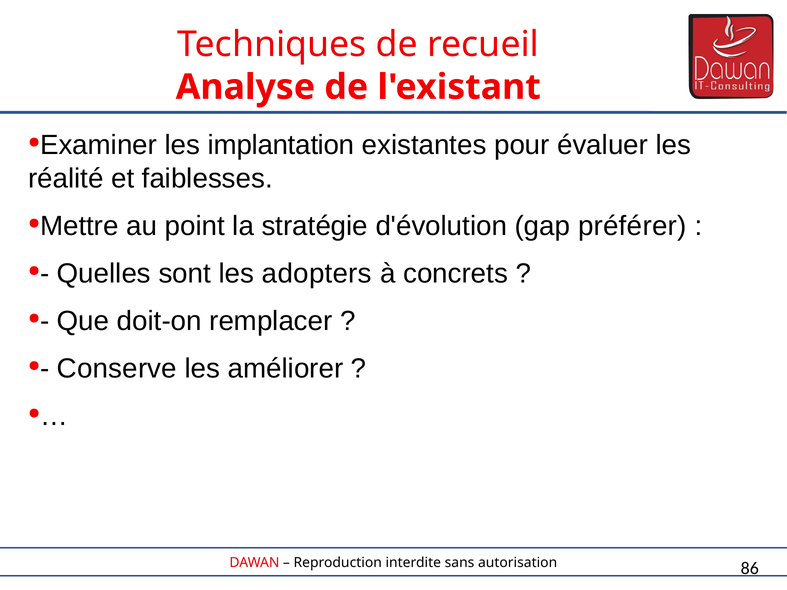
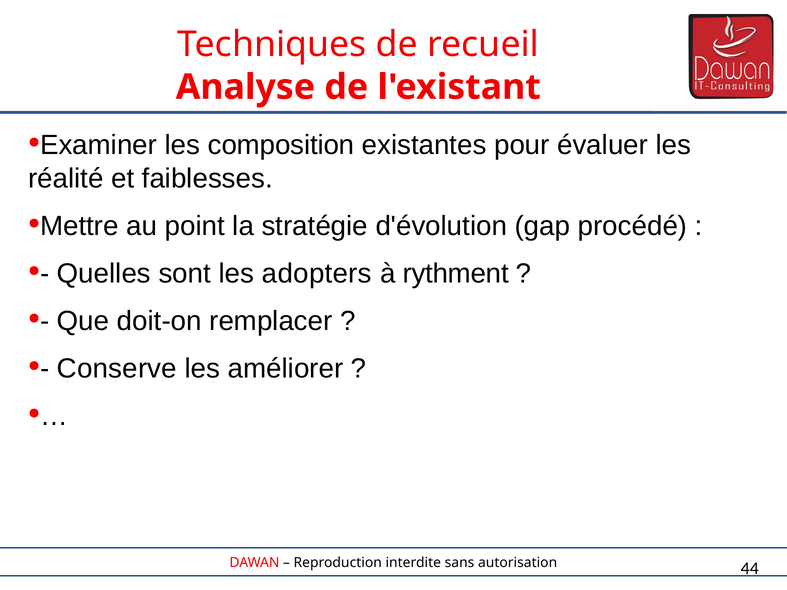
implantation: implantation -> composition
préférer: préférer -> procédé
concrets: concrets -> rythment
86: 86 -> 44
